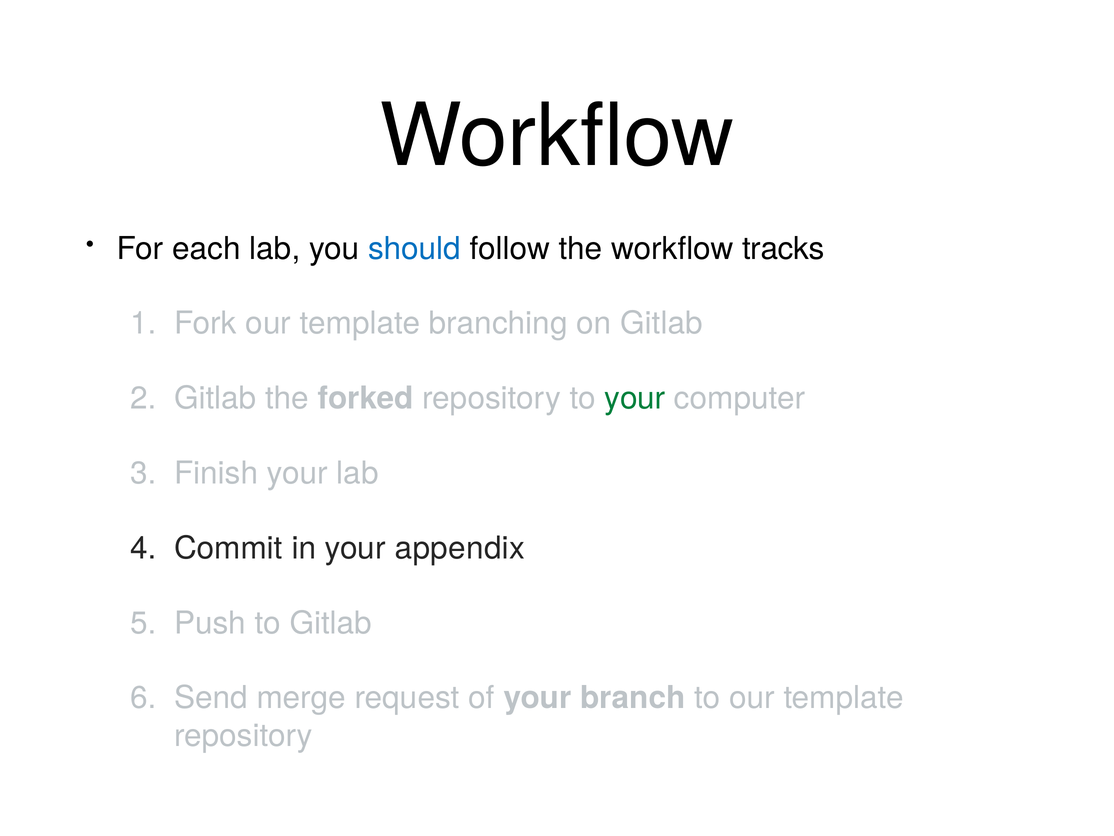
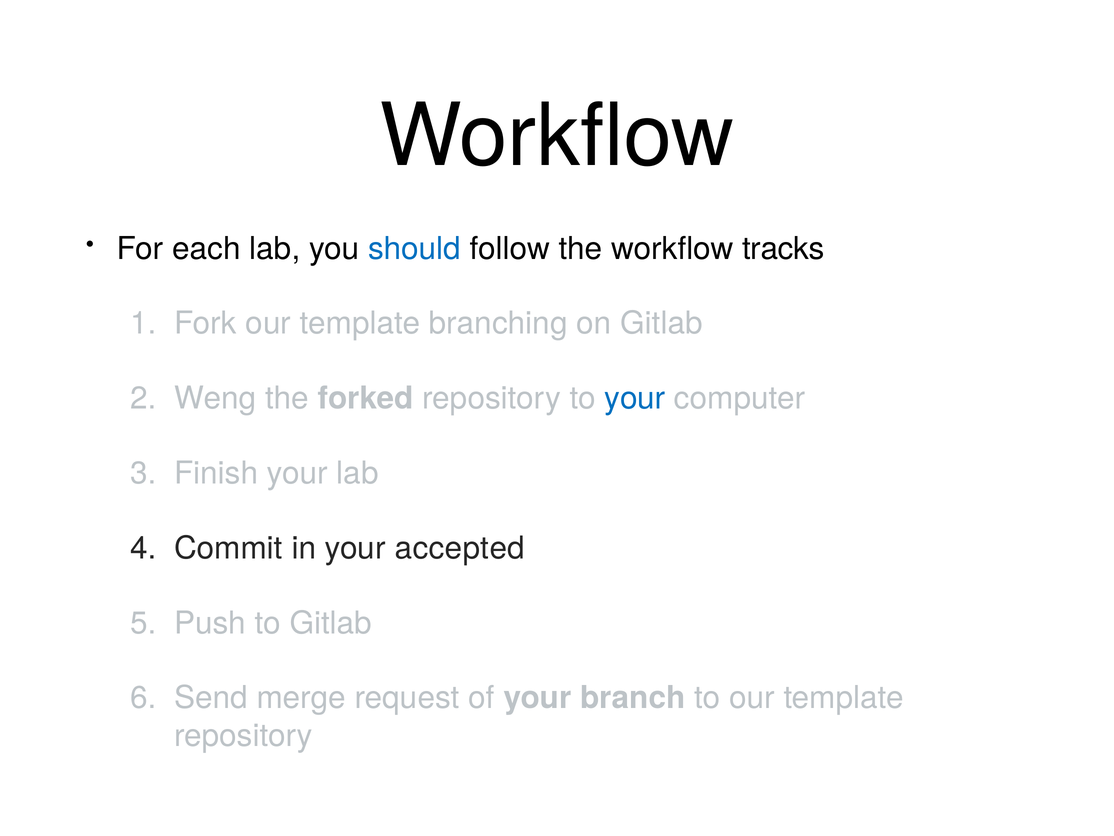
Gitlab at (215, 398): Gitlab -> Weng
your at (635, 398) colour: green -> blue
appendix: appendix -> accepted
